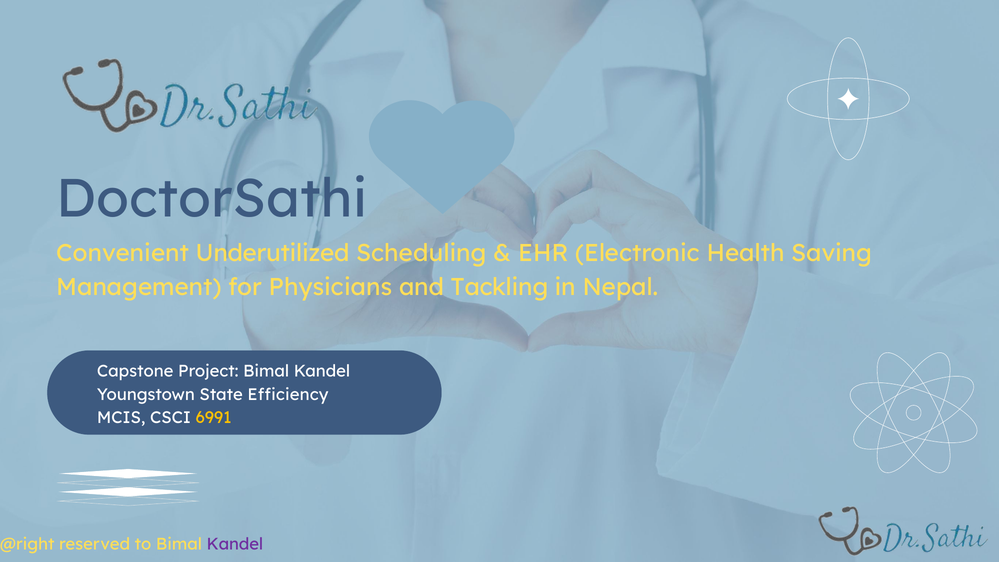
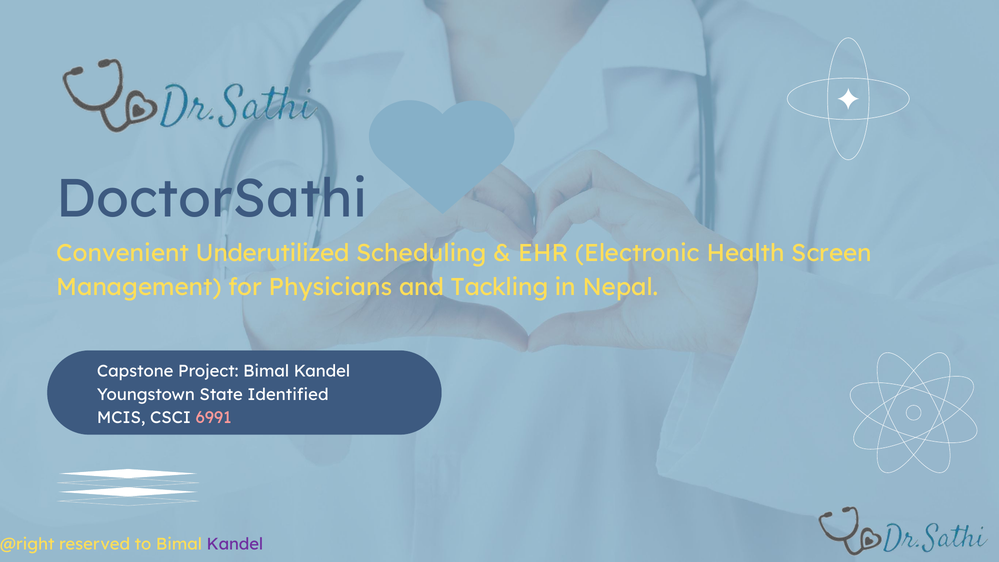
Saving: Saving -> Screen
Efficiency: Efficiency -> Identified
6991 colour: yellow -> pink
